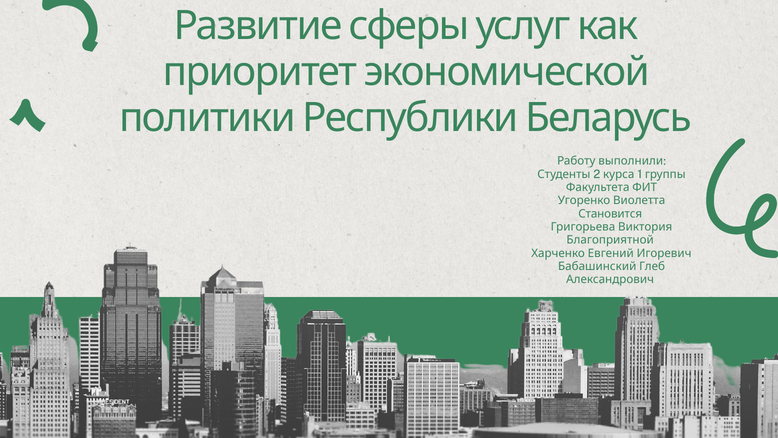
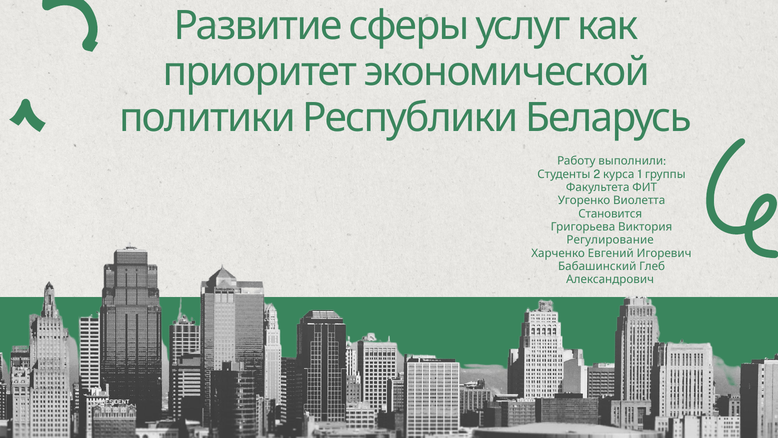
Благоприятной: Благоприятной -> Регулирование
